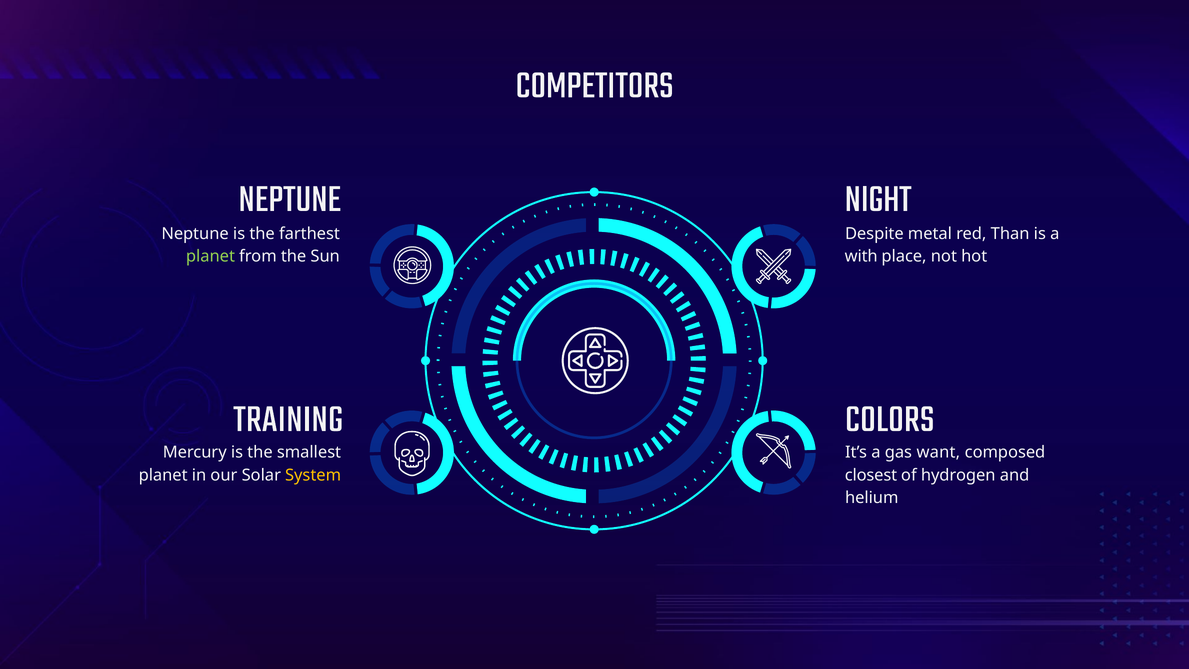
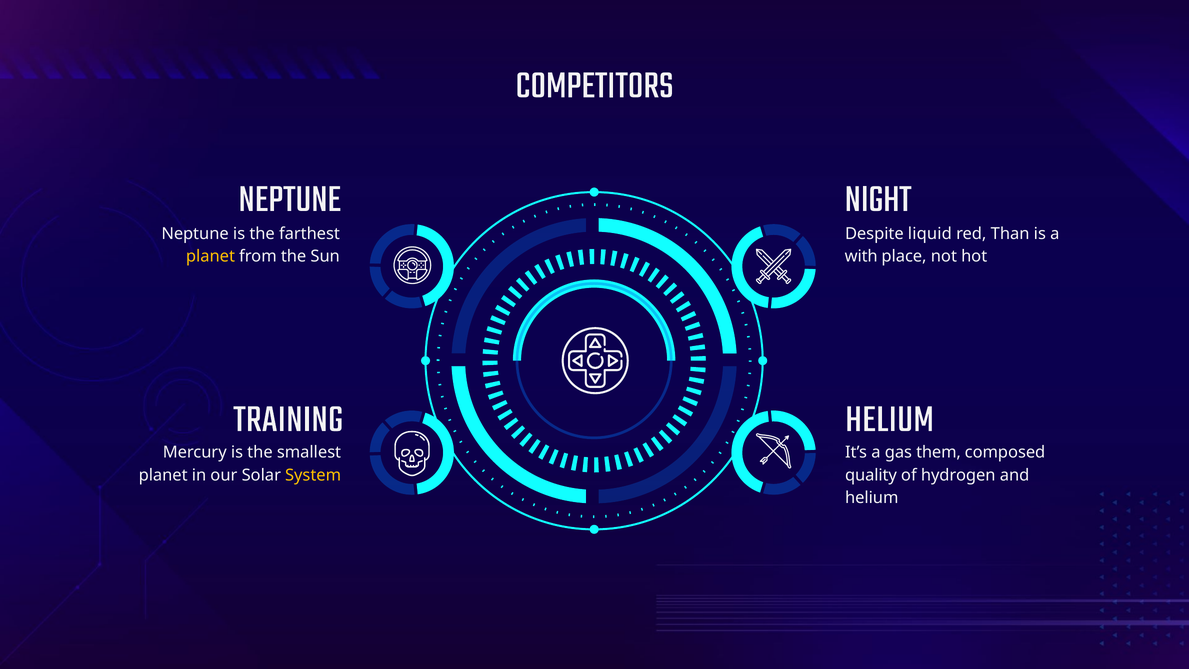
metal: metal -> liquid
planet at (210, 256) colour: light green -> yellow
COLORS at (890, 418): COLORS -> HELIUM
want: want -> them
closest: closest -> quality
